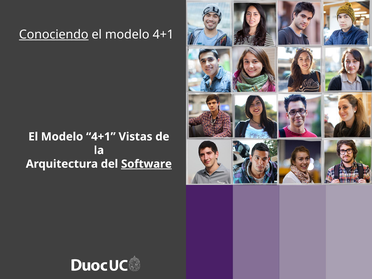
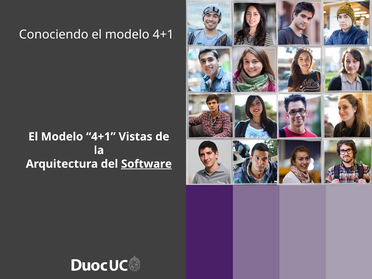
Conociendo underline: present -> none
